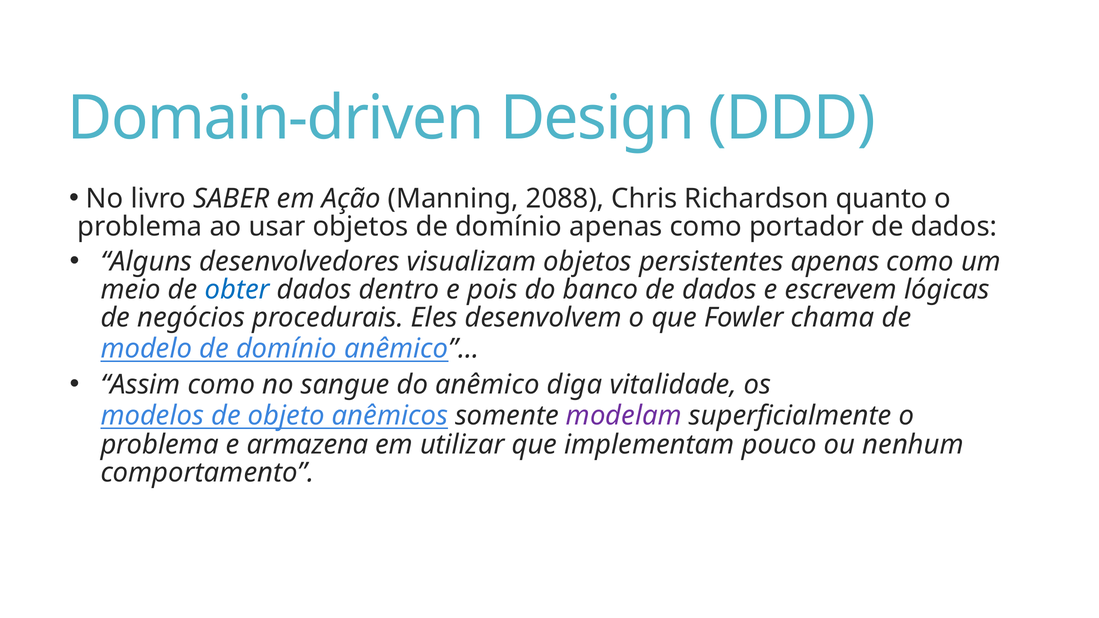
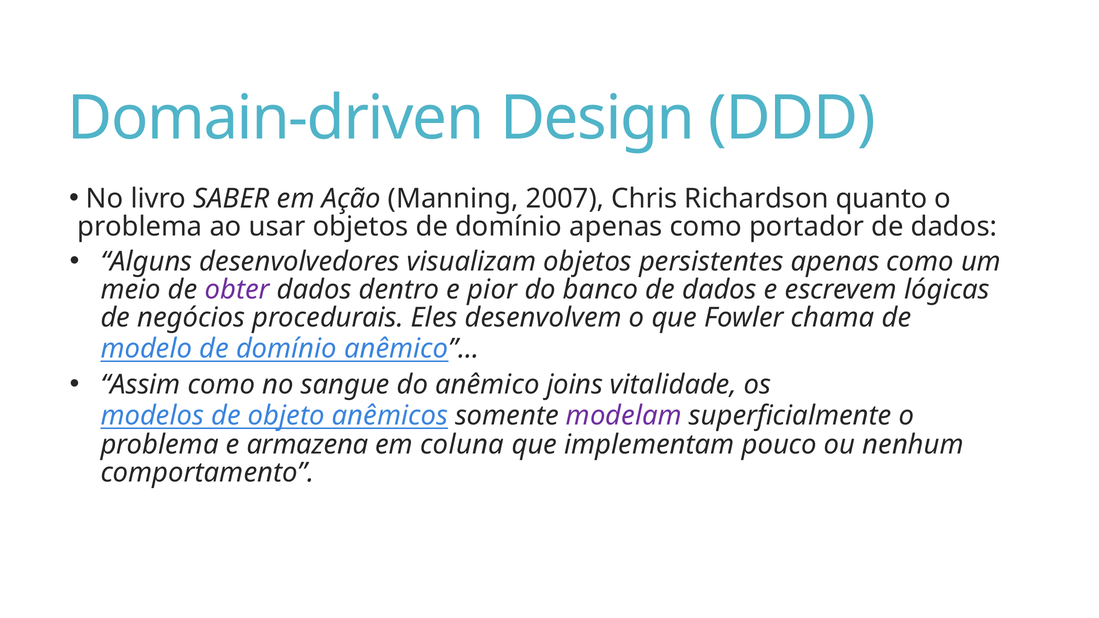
2088: 2088 -> 2007
obter colour: blue -> purple
pois: pois -> pior
diga: diga -> joins
utilizar: utilizar -> coluna
